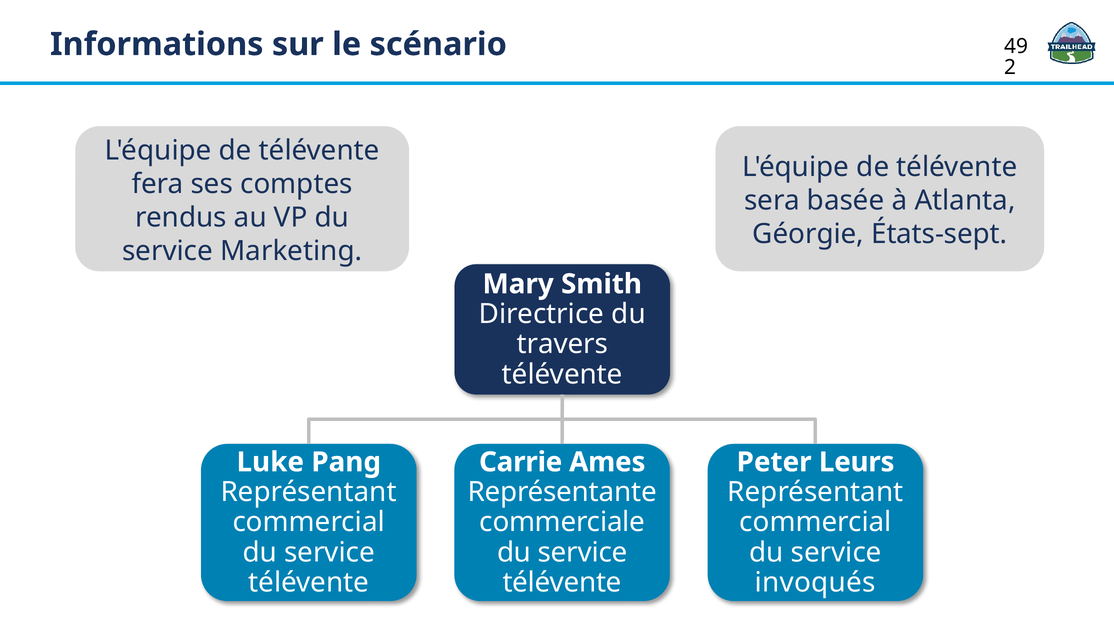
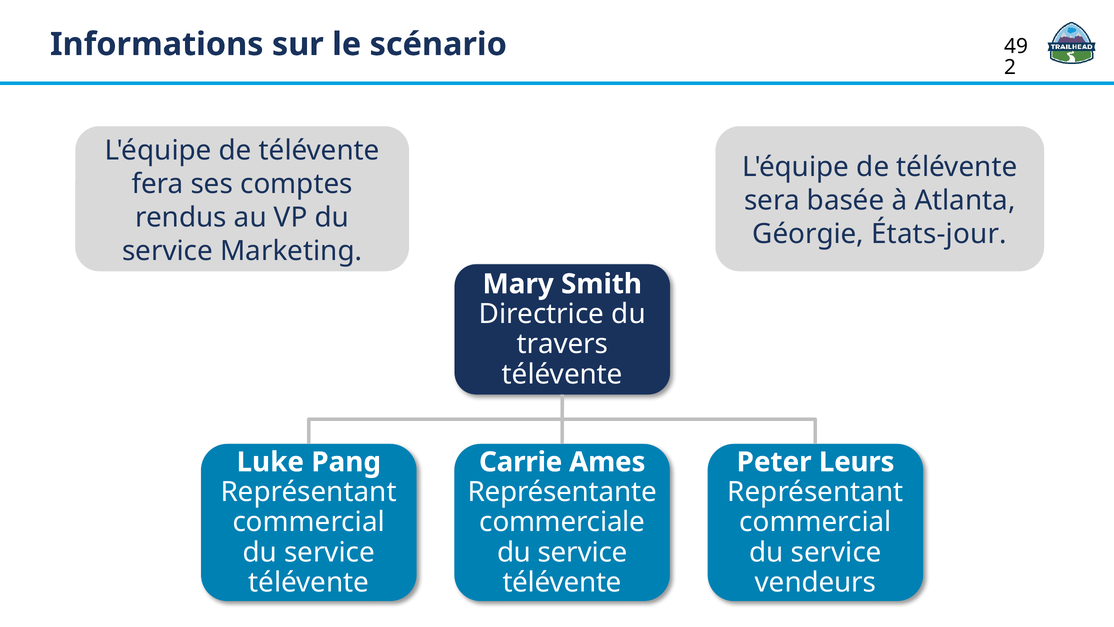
États-sept: États-sept -> États-jour
invoqués: invoqués -> vendeurs
